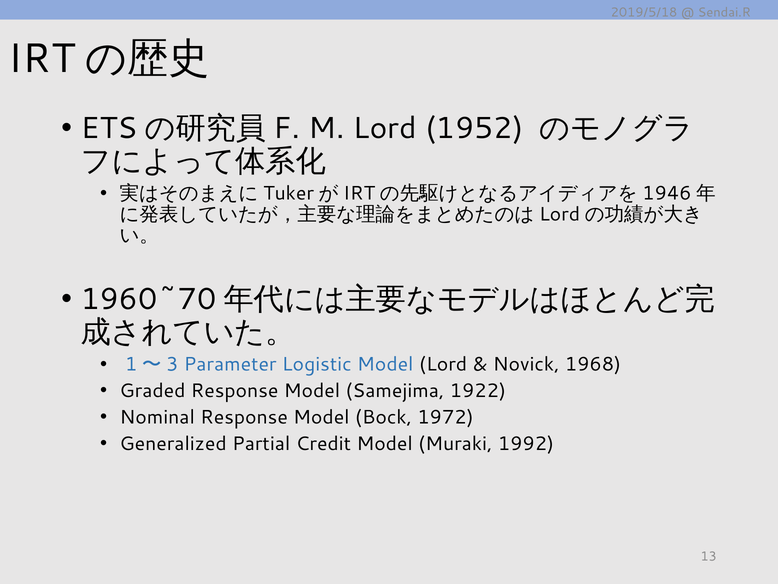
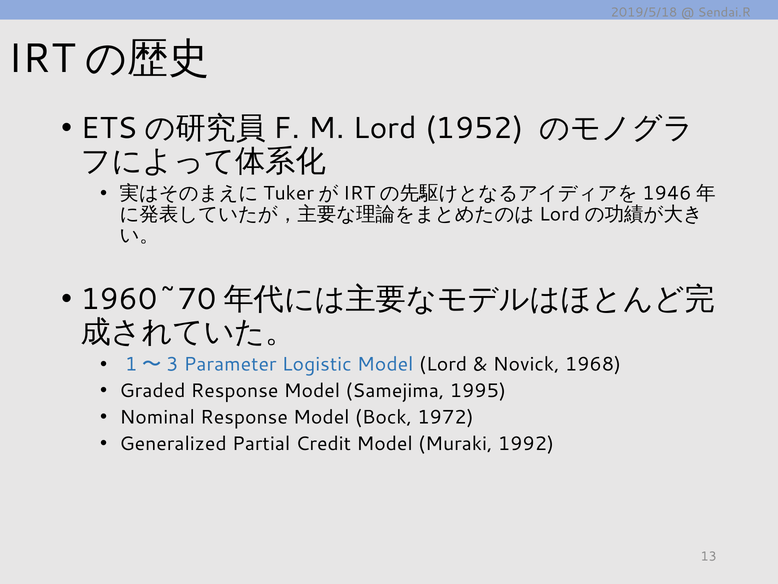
1922: 1922 -> 1995
